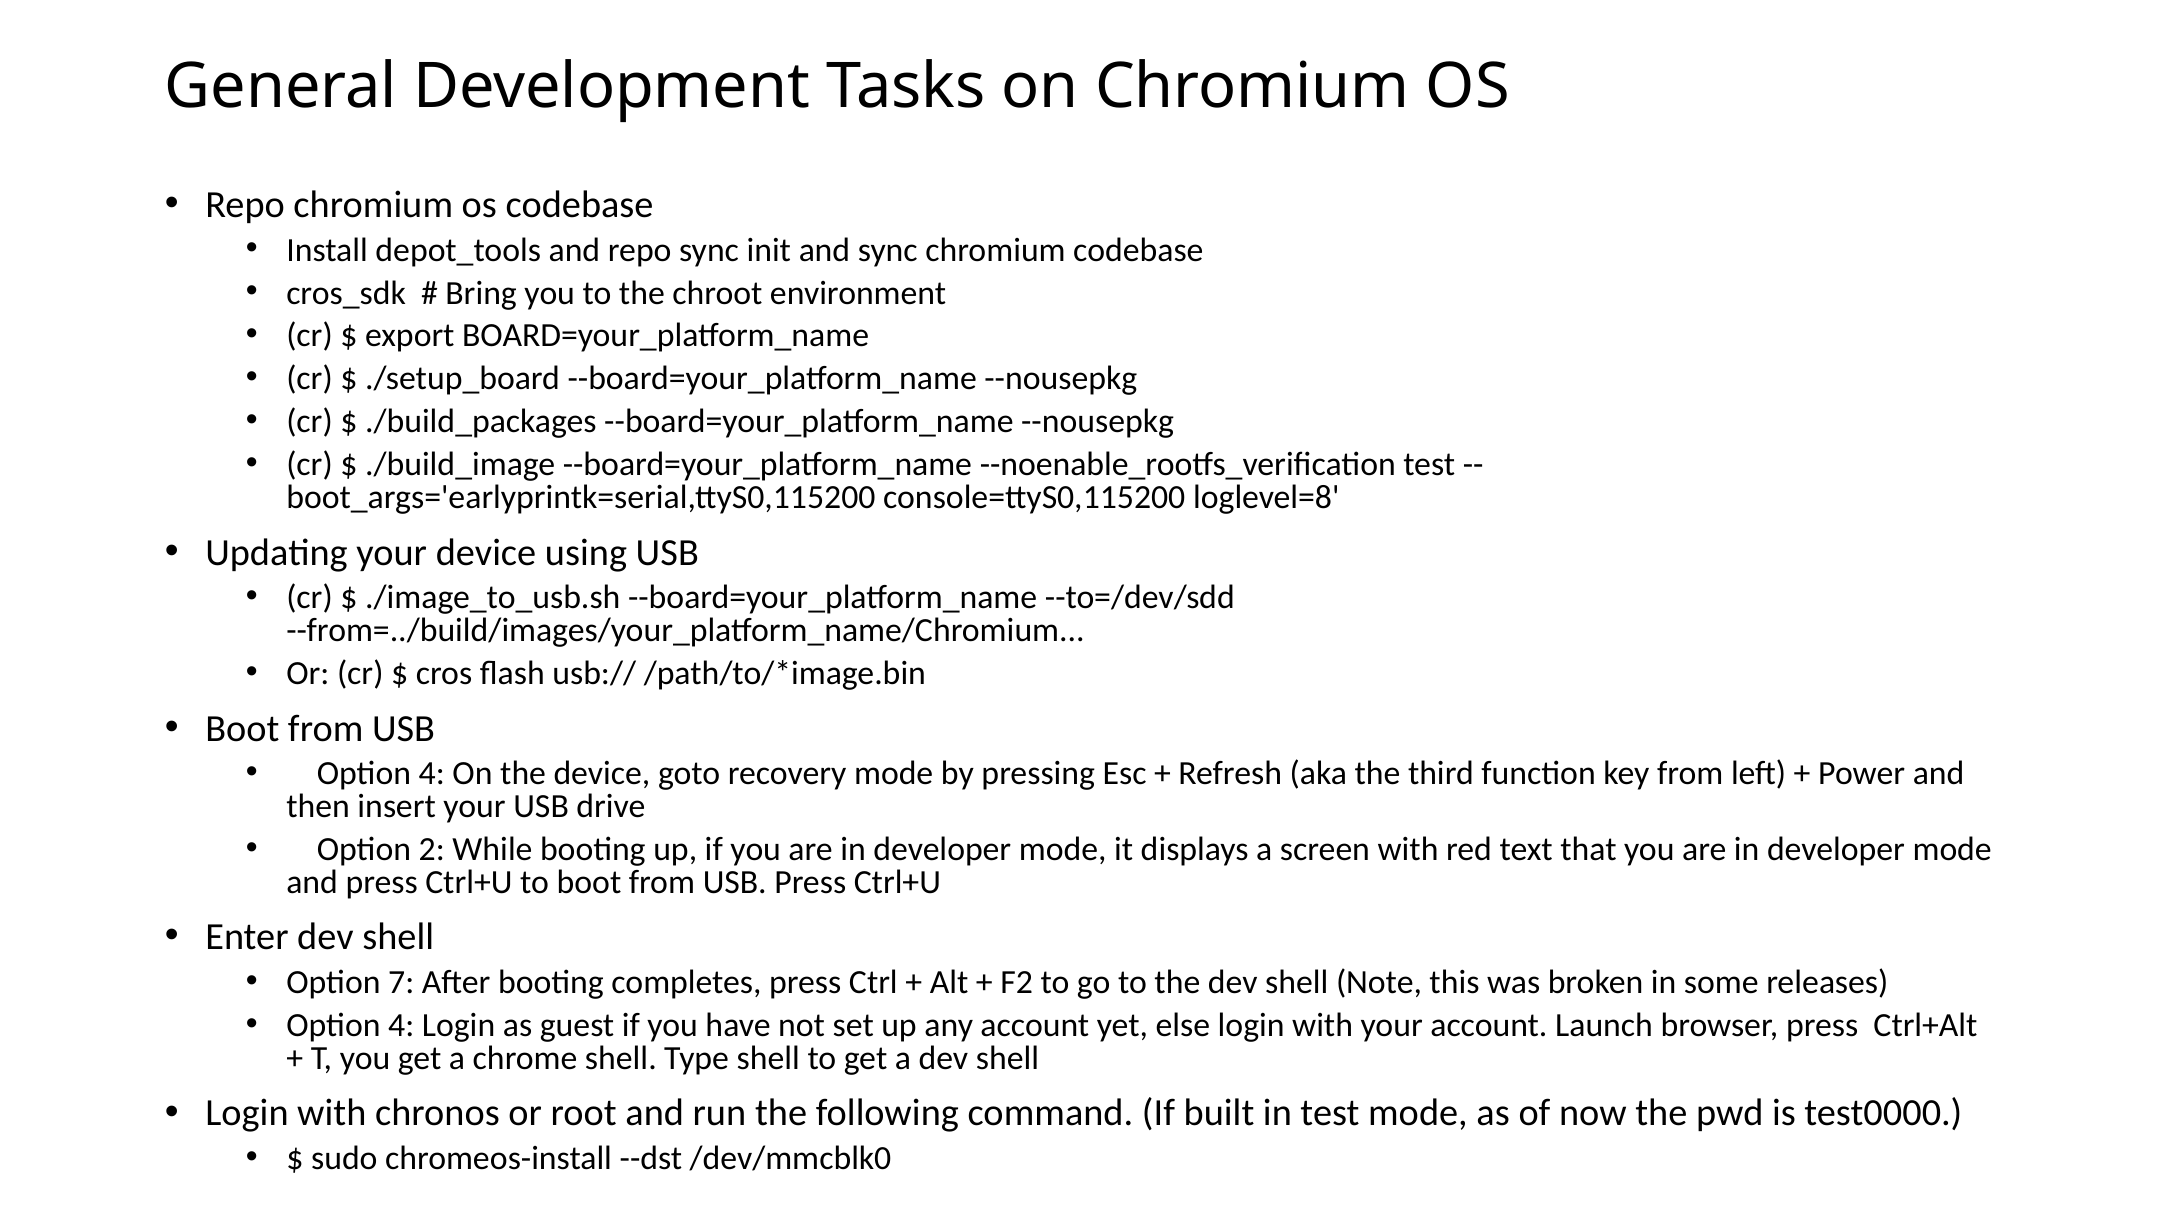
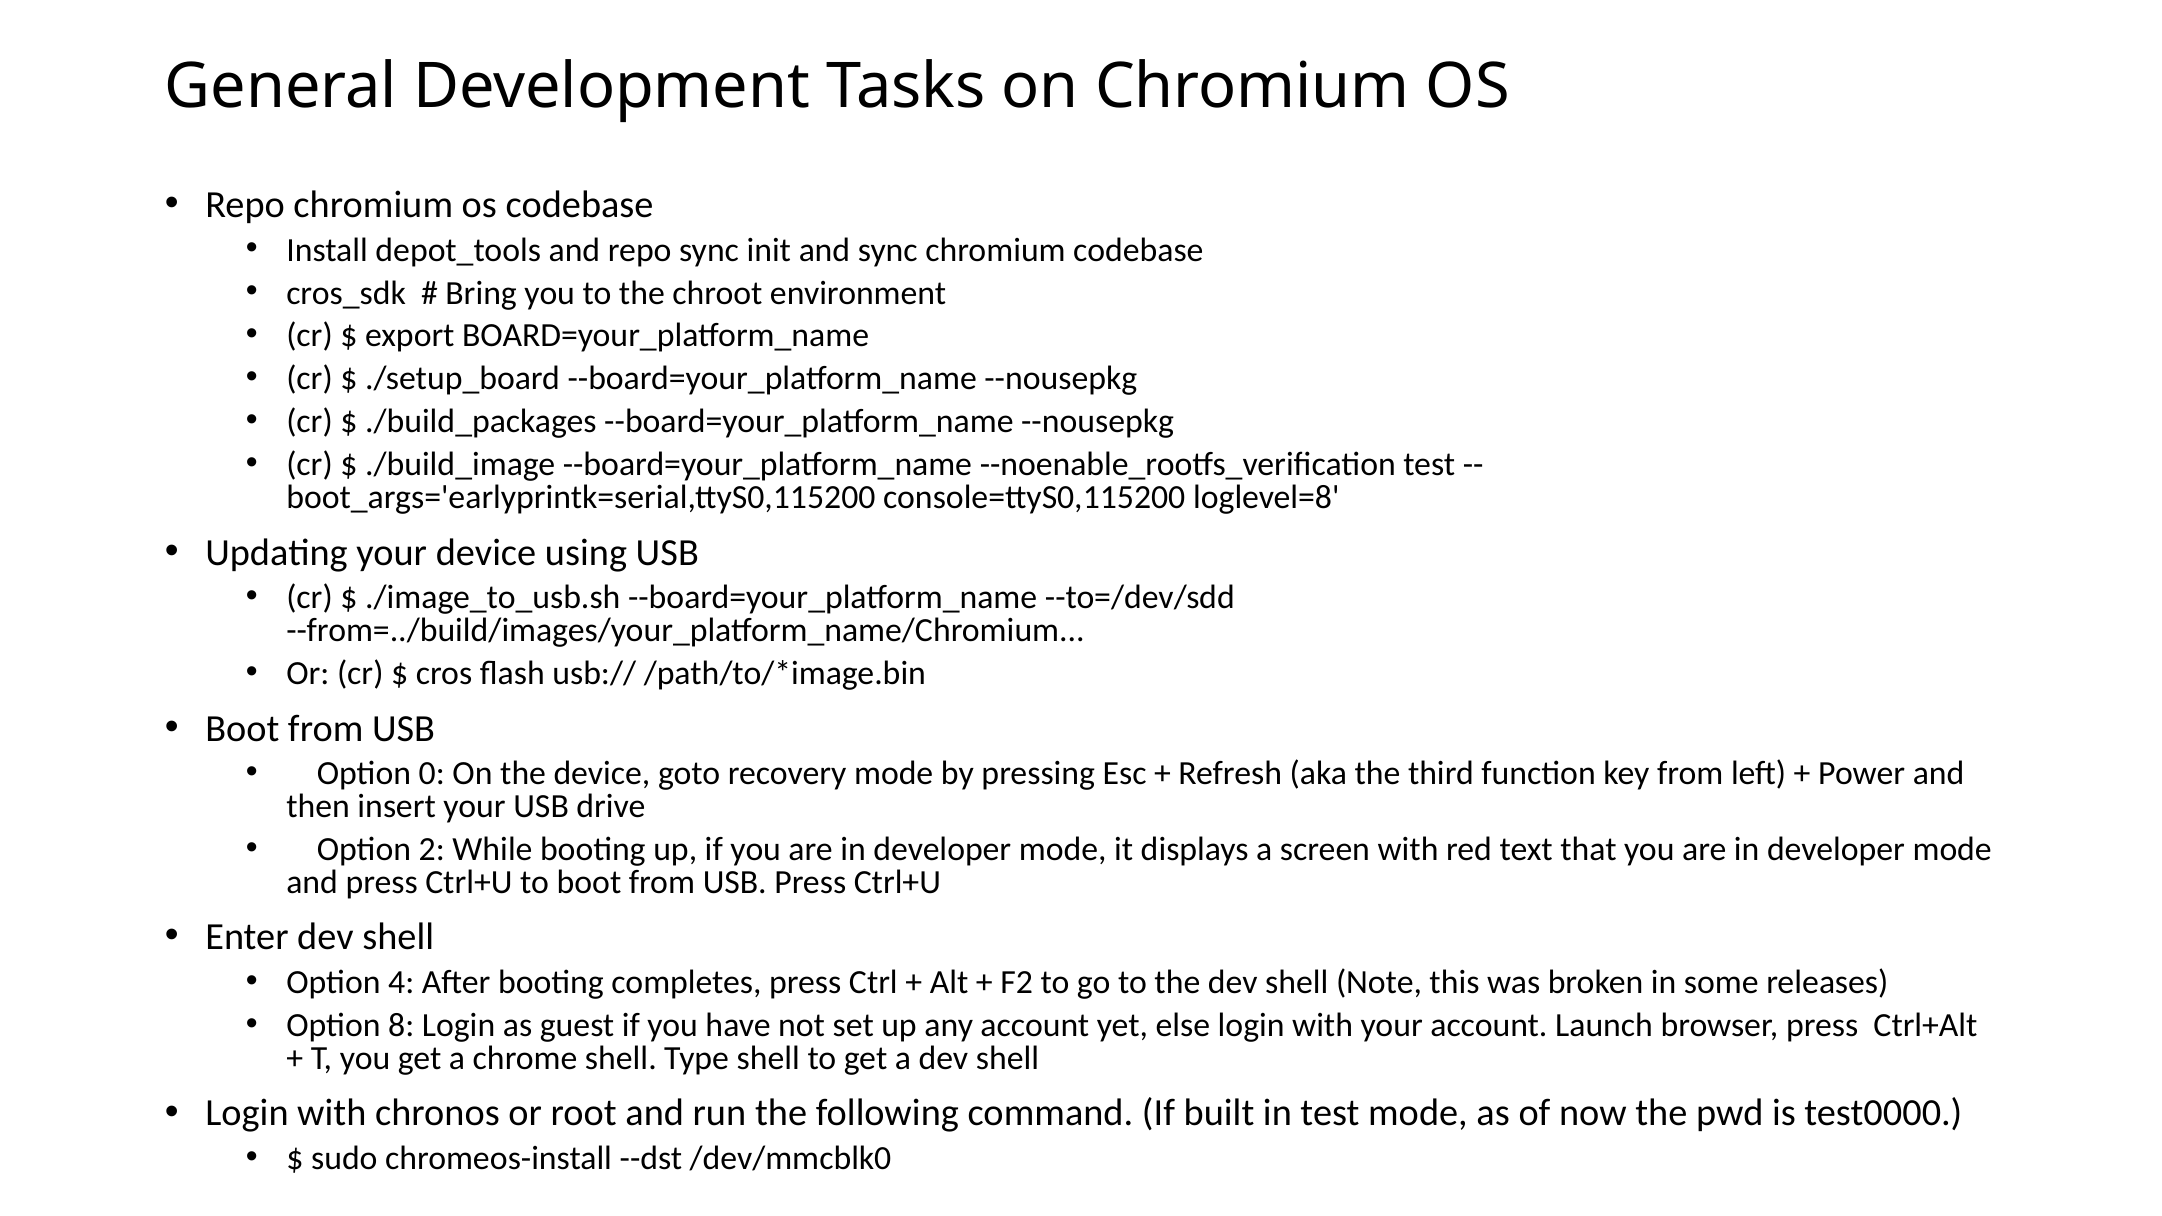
4 at (432, 774): 4 -> 0
7: 7 -> 4
4 at (401, 1026): 4 -> 8
